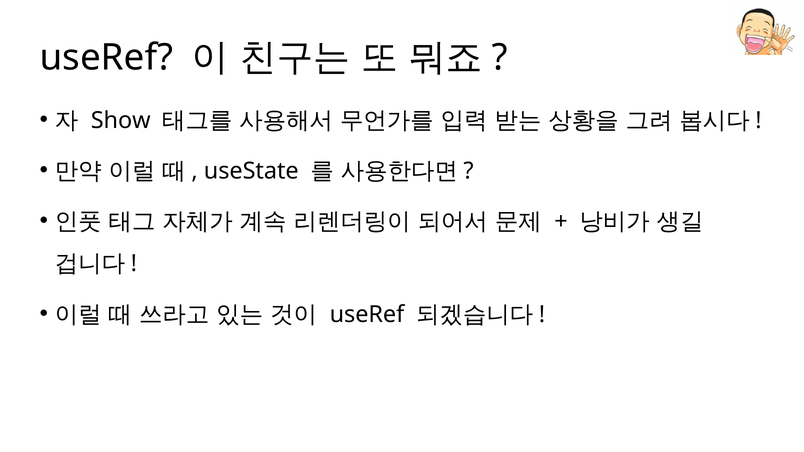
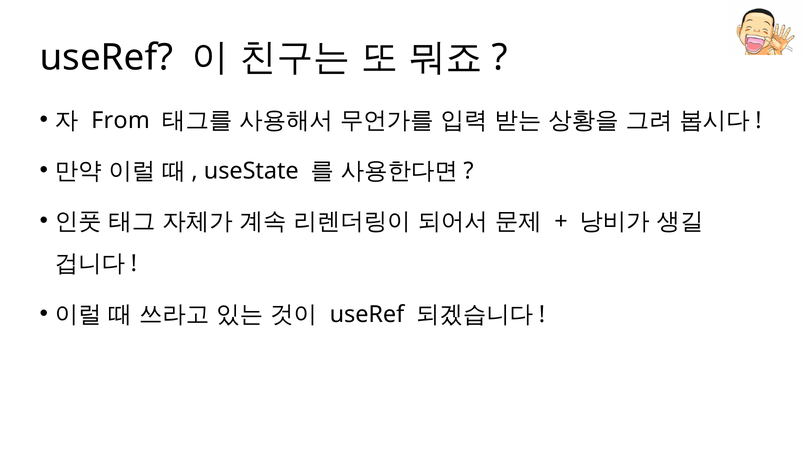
Show: Show -> From
